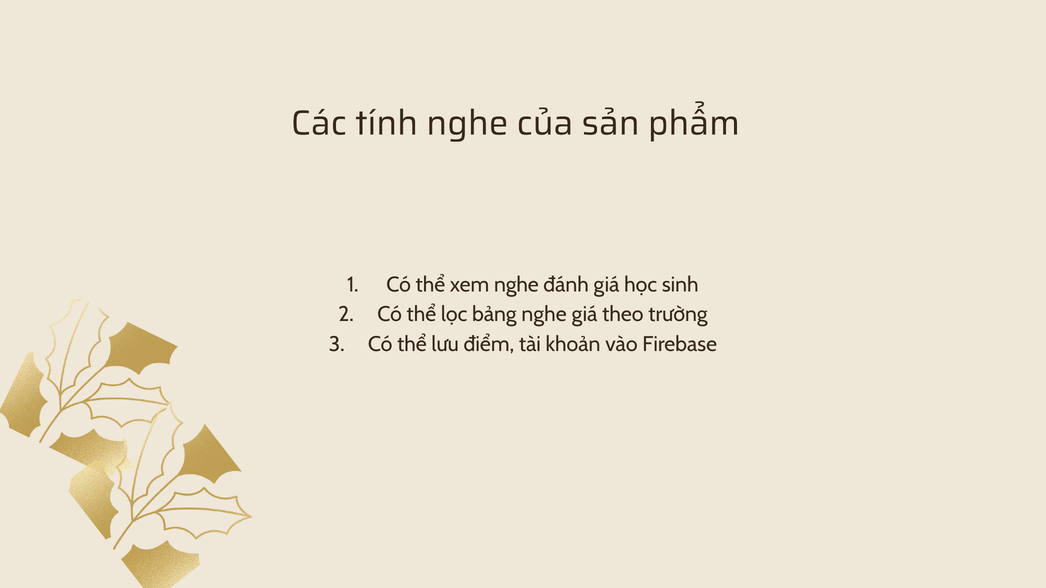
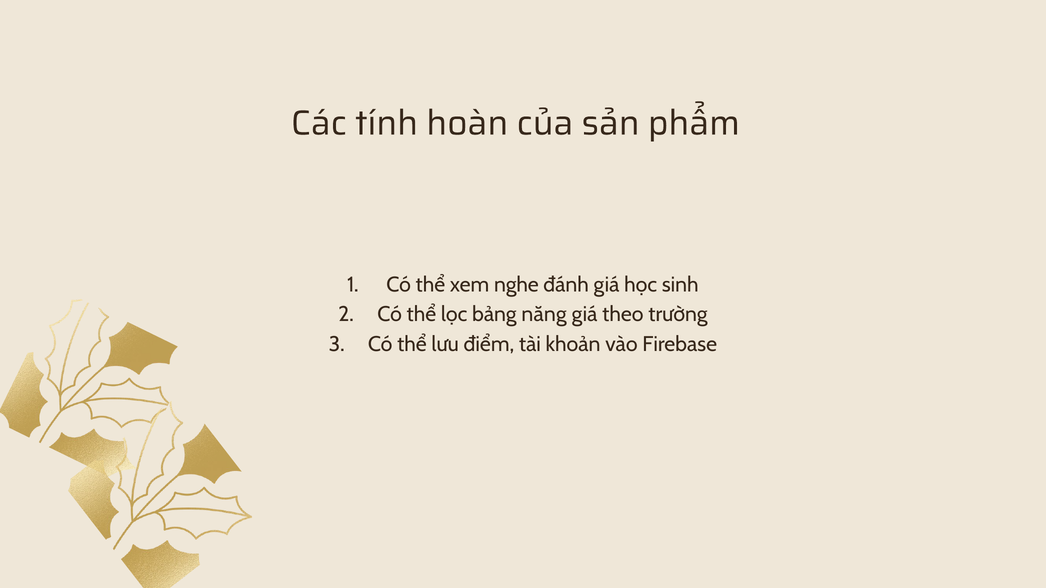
tính nghe: nghe -> hoàn
bảng nghe: nghe -> năng
